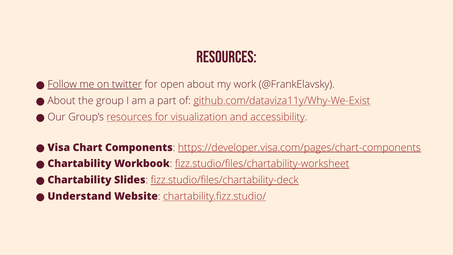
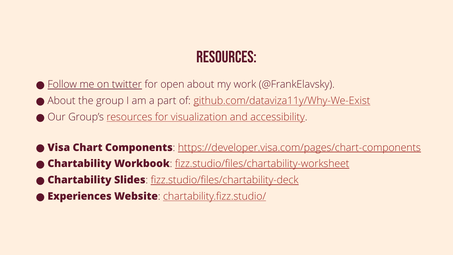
Understand: Understand -> Experiences
